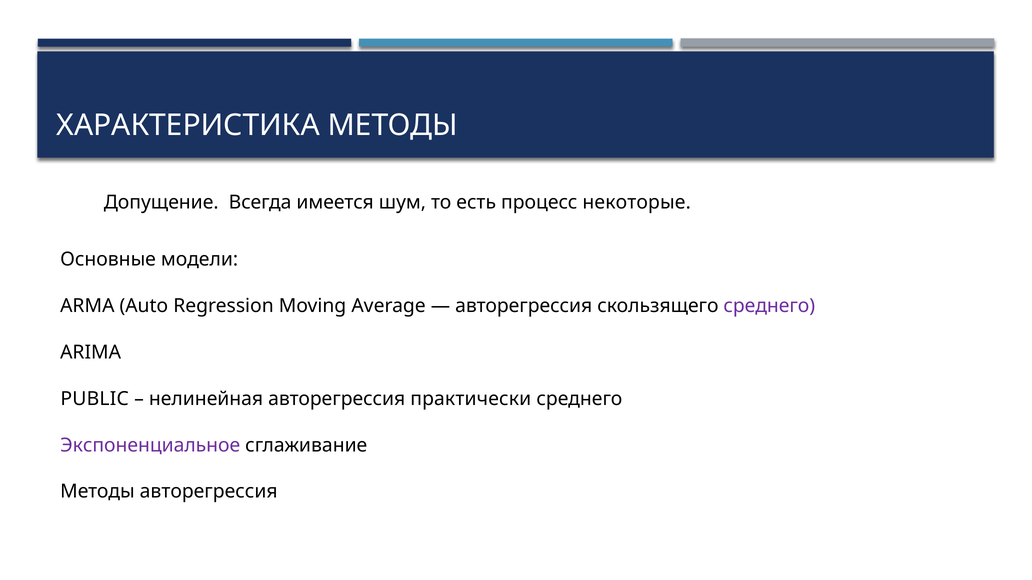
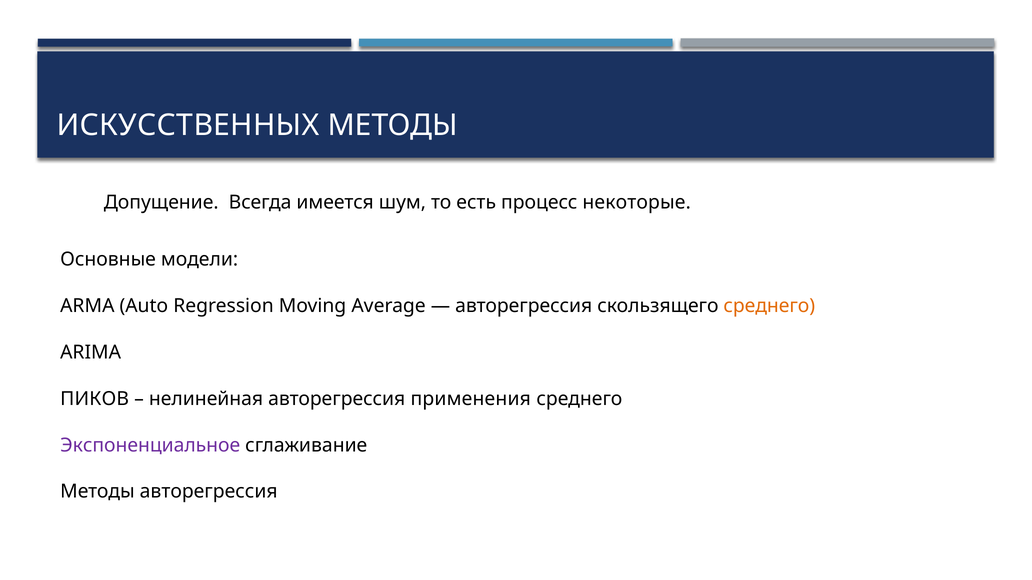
ХАРАКТЕРИСТИКА: ХАРАКТЕРИСТИКА -> ИСКУССТВЕННЫХ
среднего at (769, 306) colour: purple -> orange
PUBLIC: PUBLIC -> ПИКОВ
практически: практически -> применения
